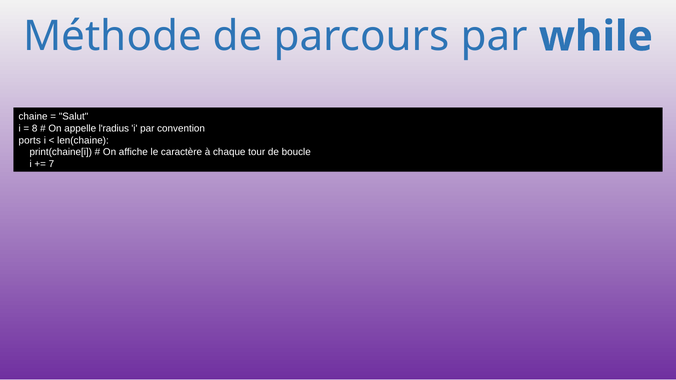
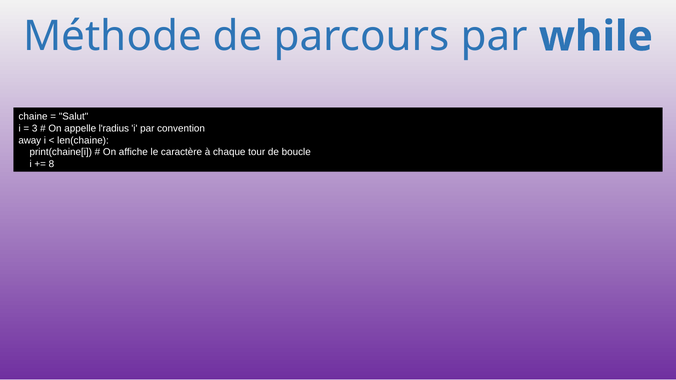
8: 8 -> 3
ports: ports -> away
7: 7 -> 8
